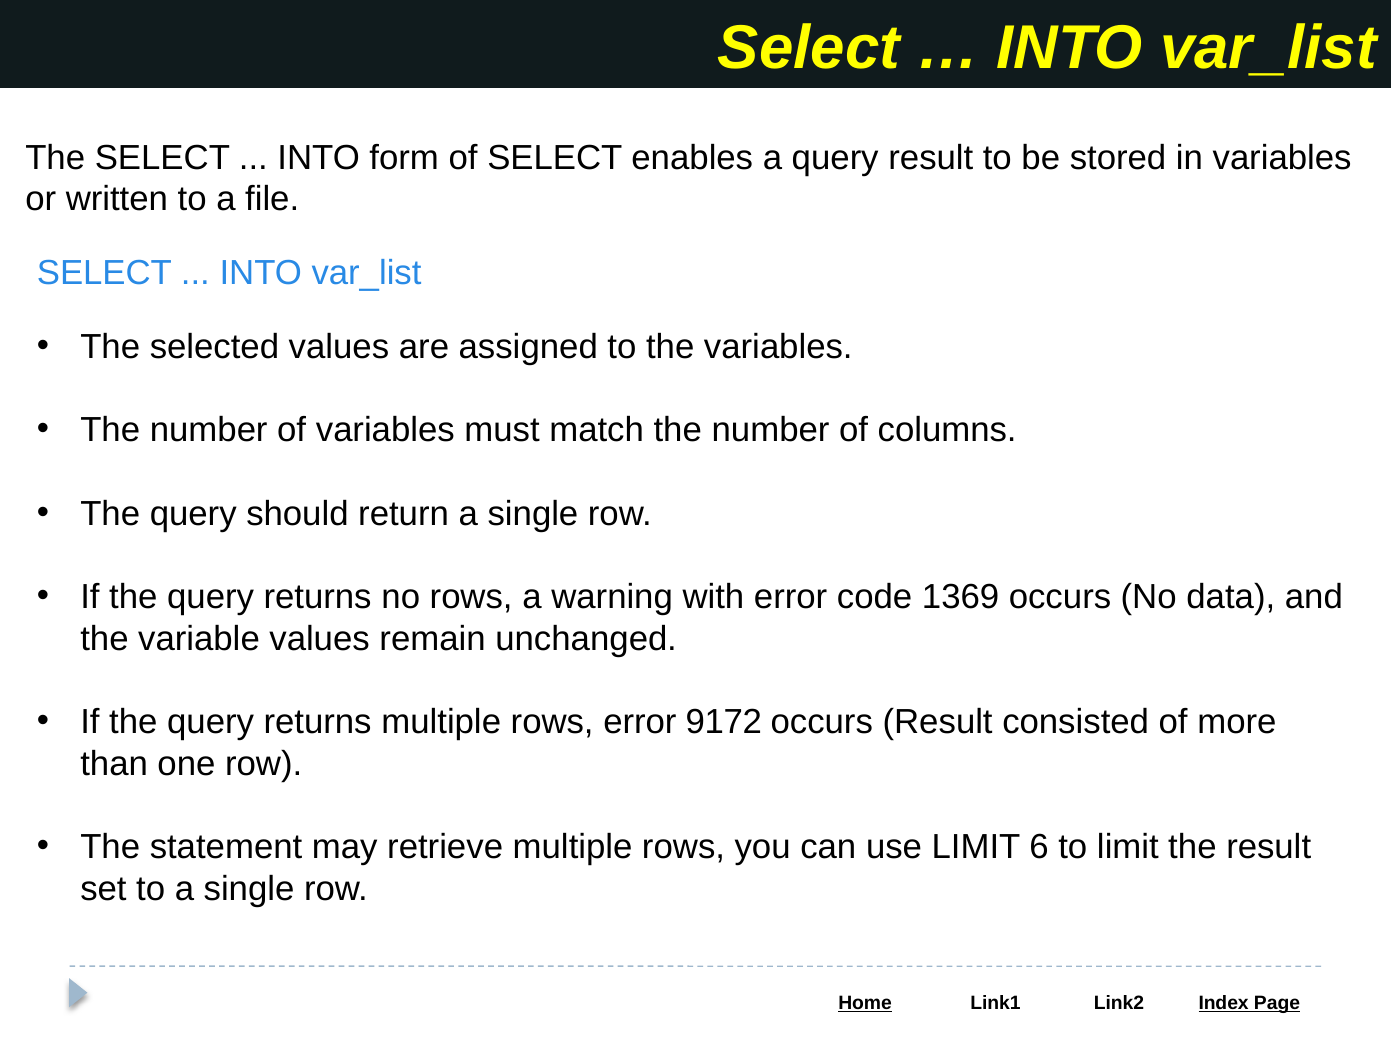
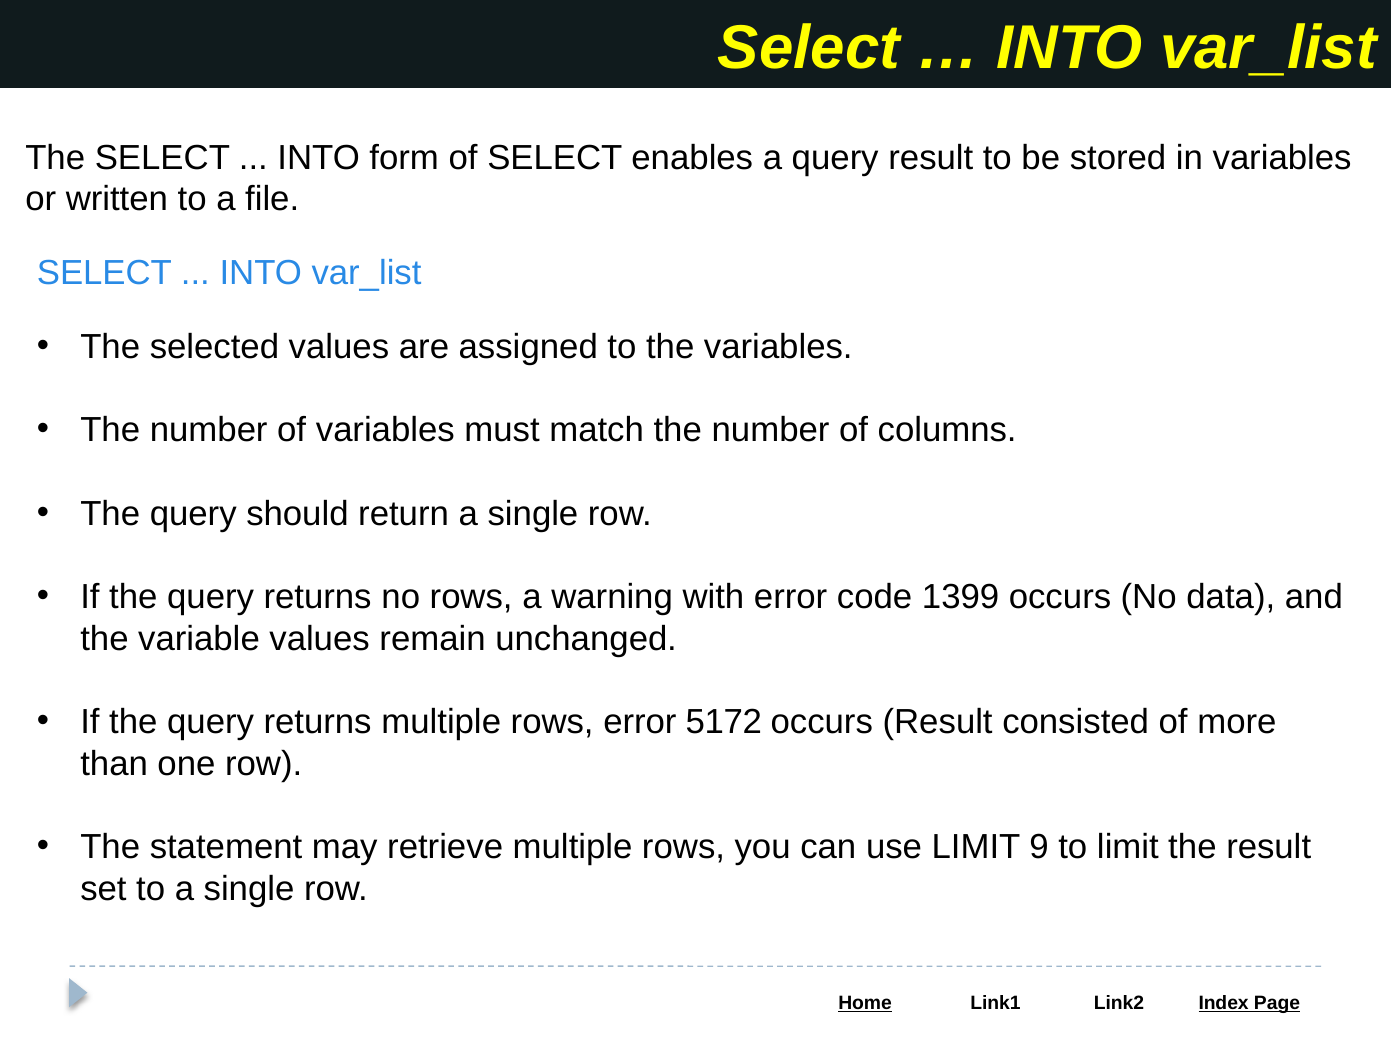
1369: 1369 -> 1399
9172: 9172 -> 5172
6: 6 -> 9
